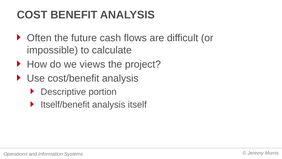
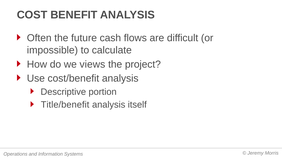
Itself/benefit: Itself/benefit -> Title/benefit
